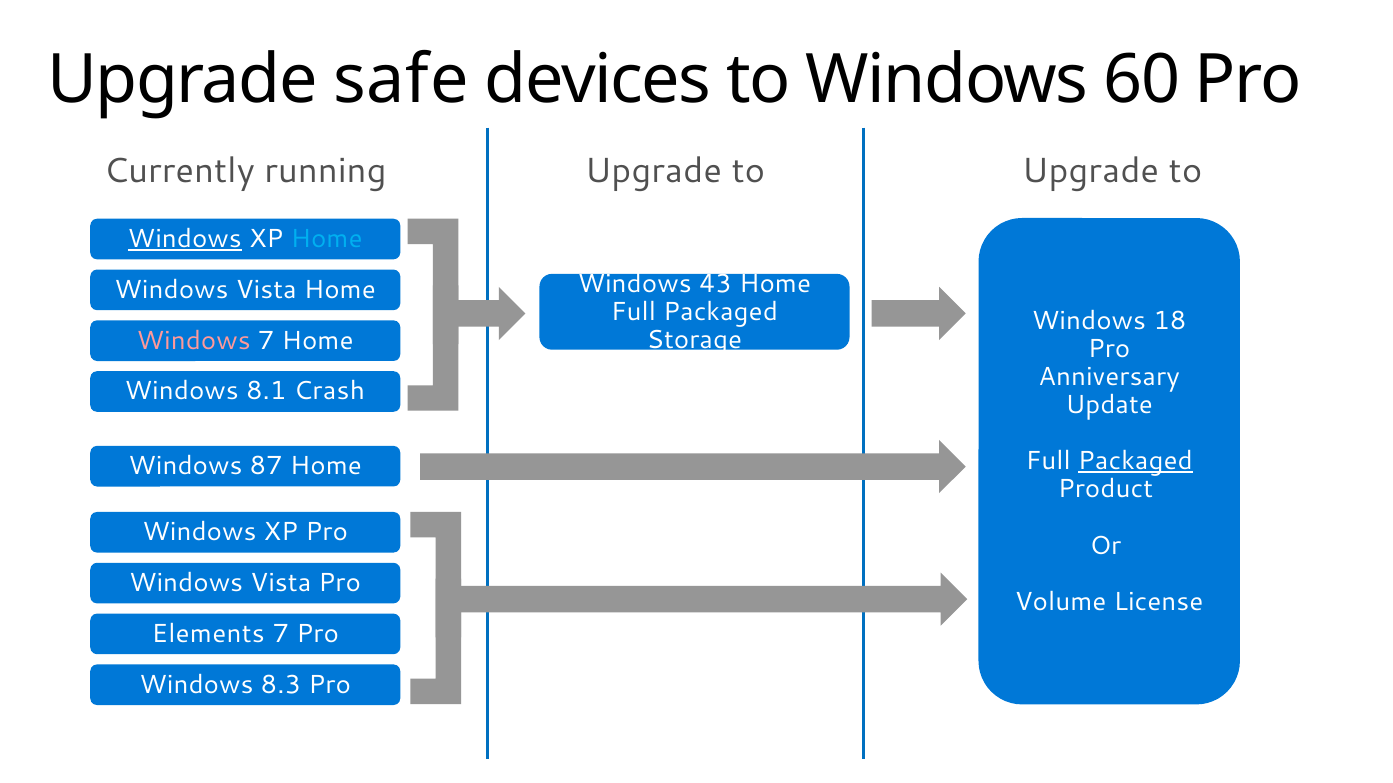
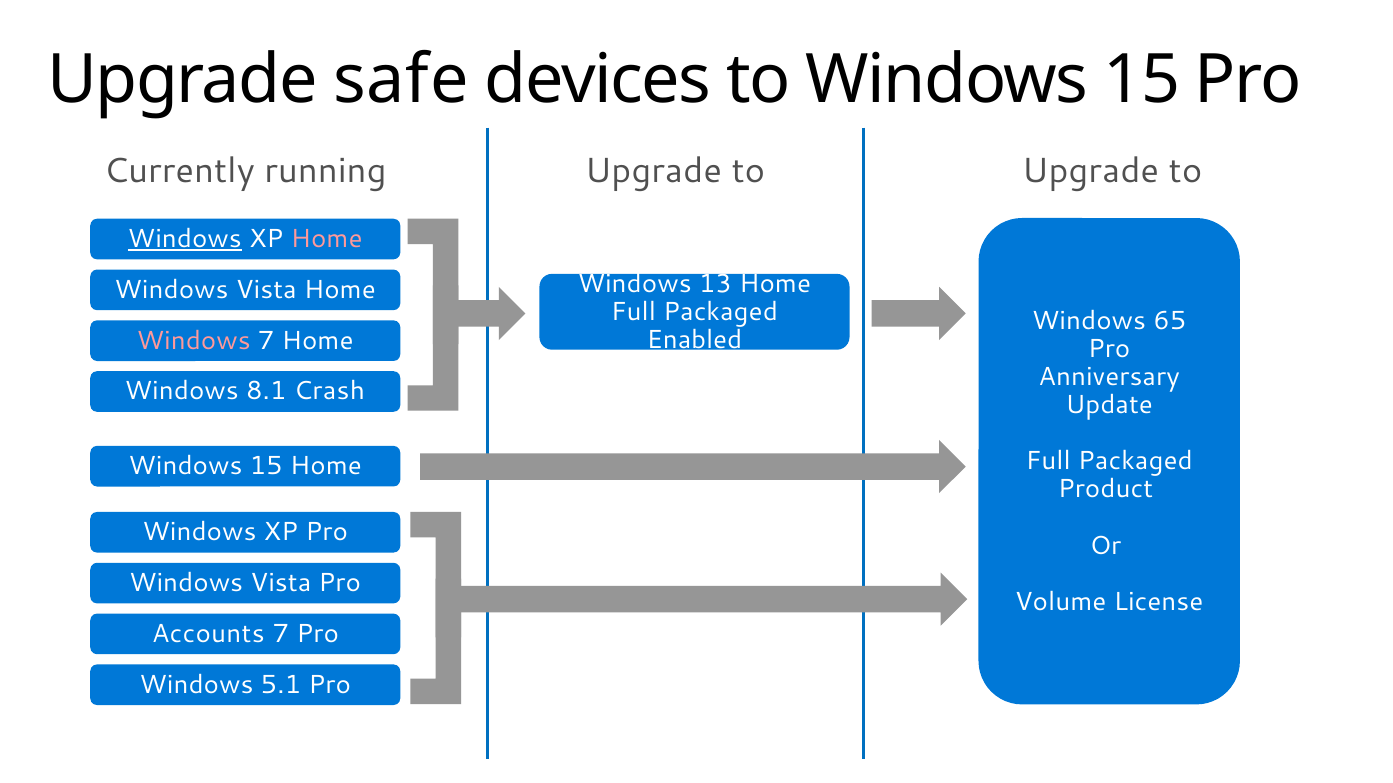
to Windows 60: 60 -> 15
Home at (327, 239) colour: light blue -> pink
43: 43 -> 13
18: 18 -> 65
Storage: Storage -> Enabled
Packaged at (1135, 461) underline: present -> none
87 at (266, 466): 87 -> 15
Elements: Elements -> Accounts
8.3: 8.3 -> 5.1
